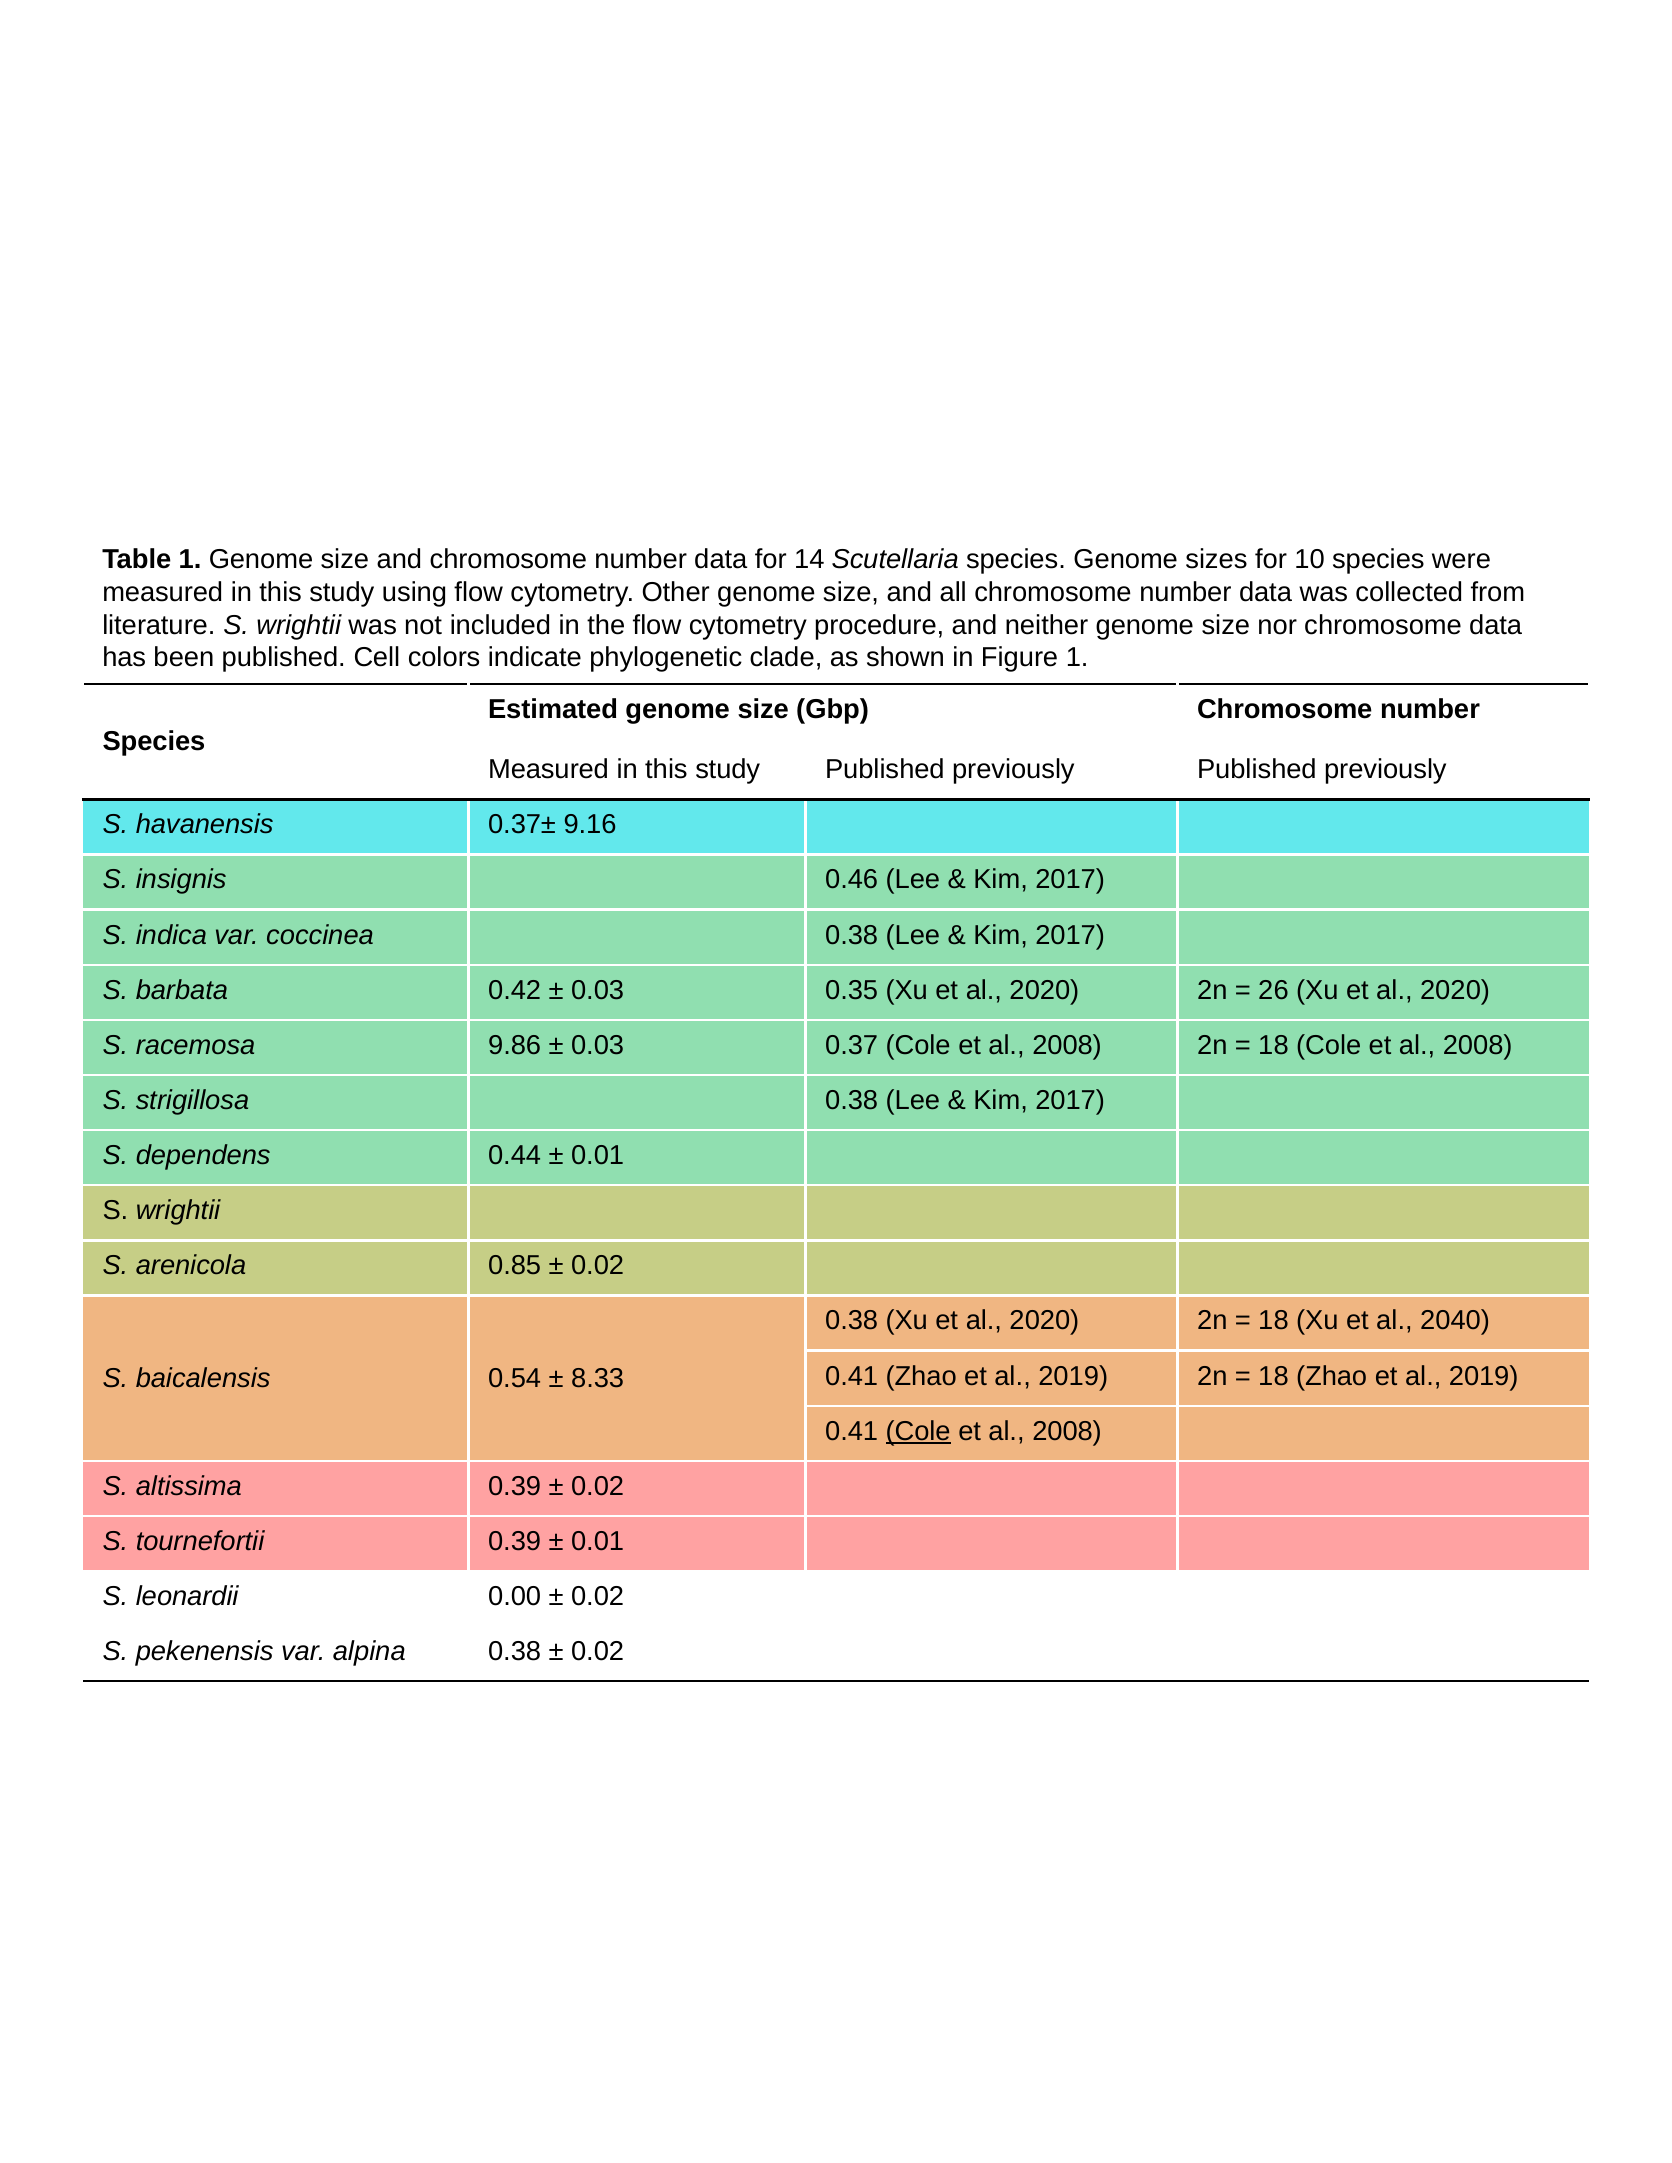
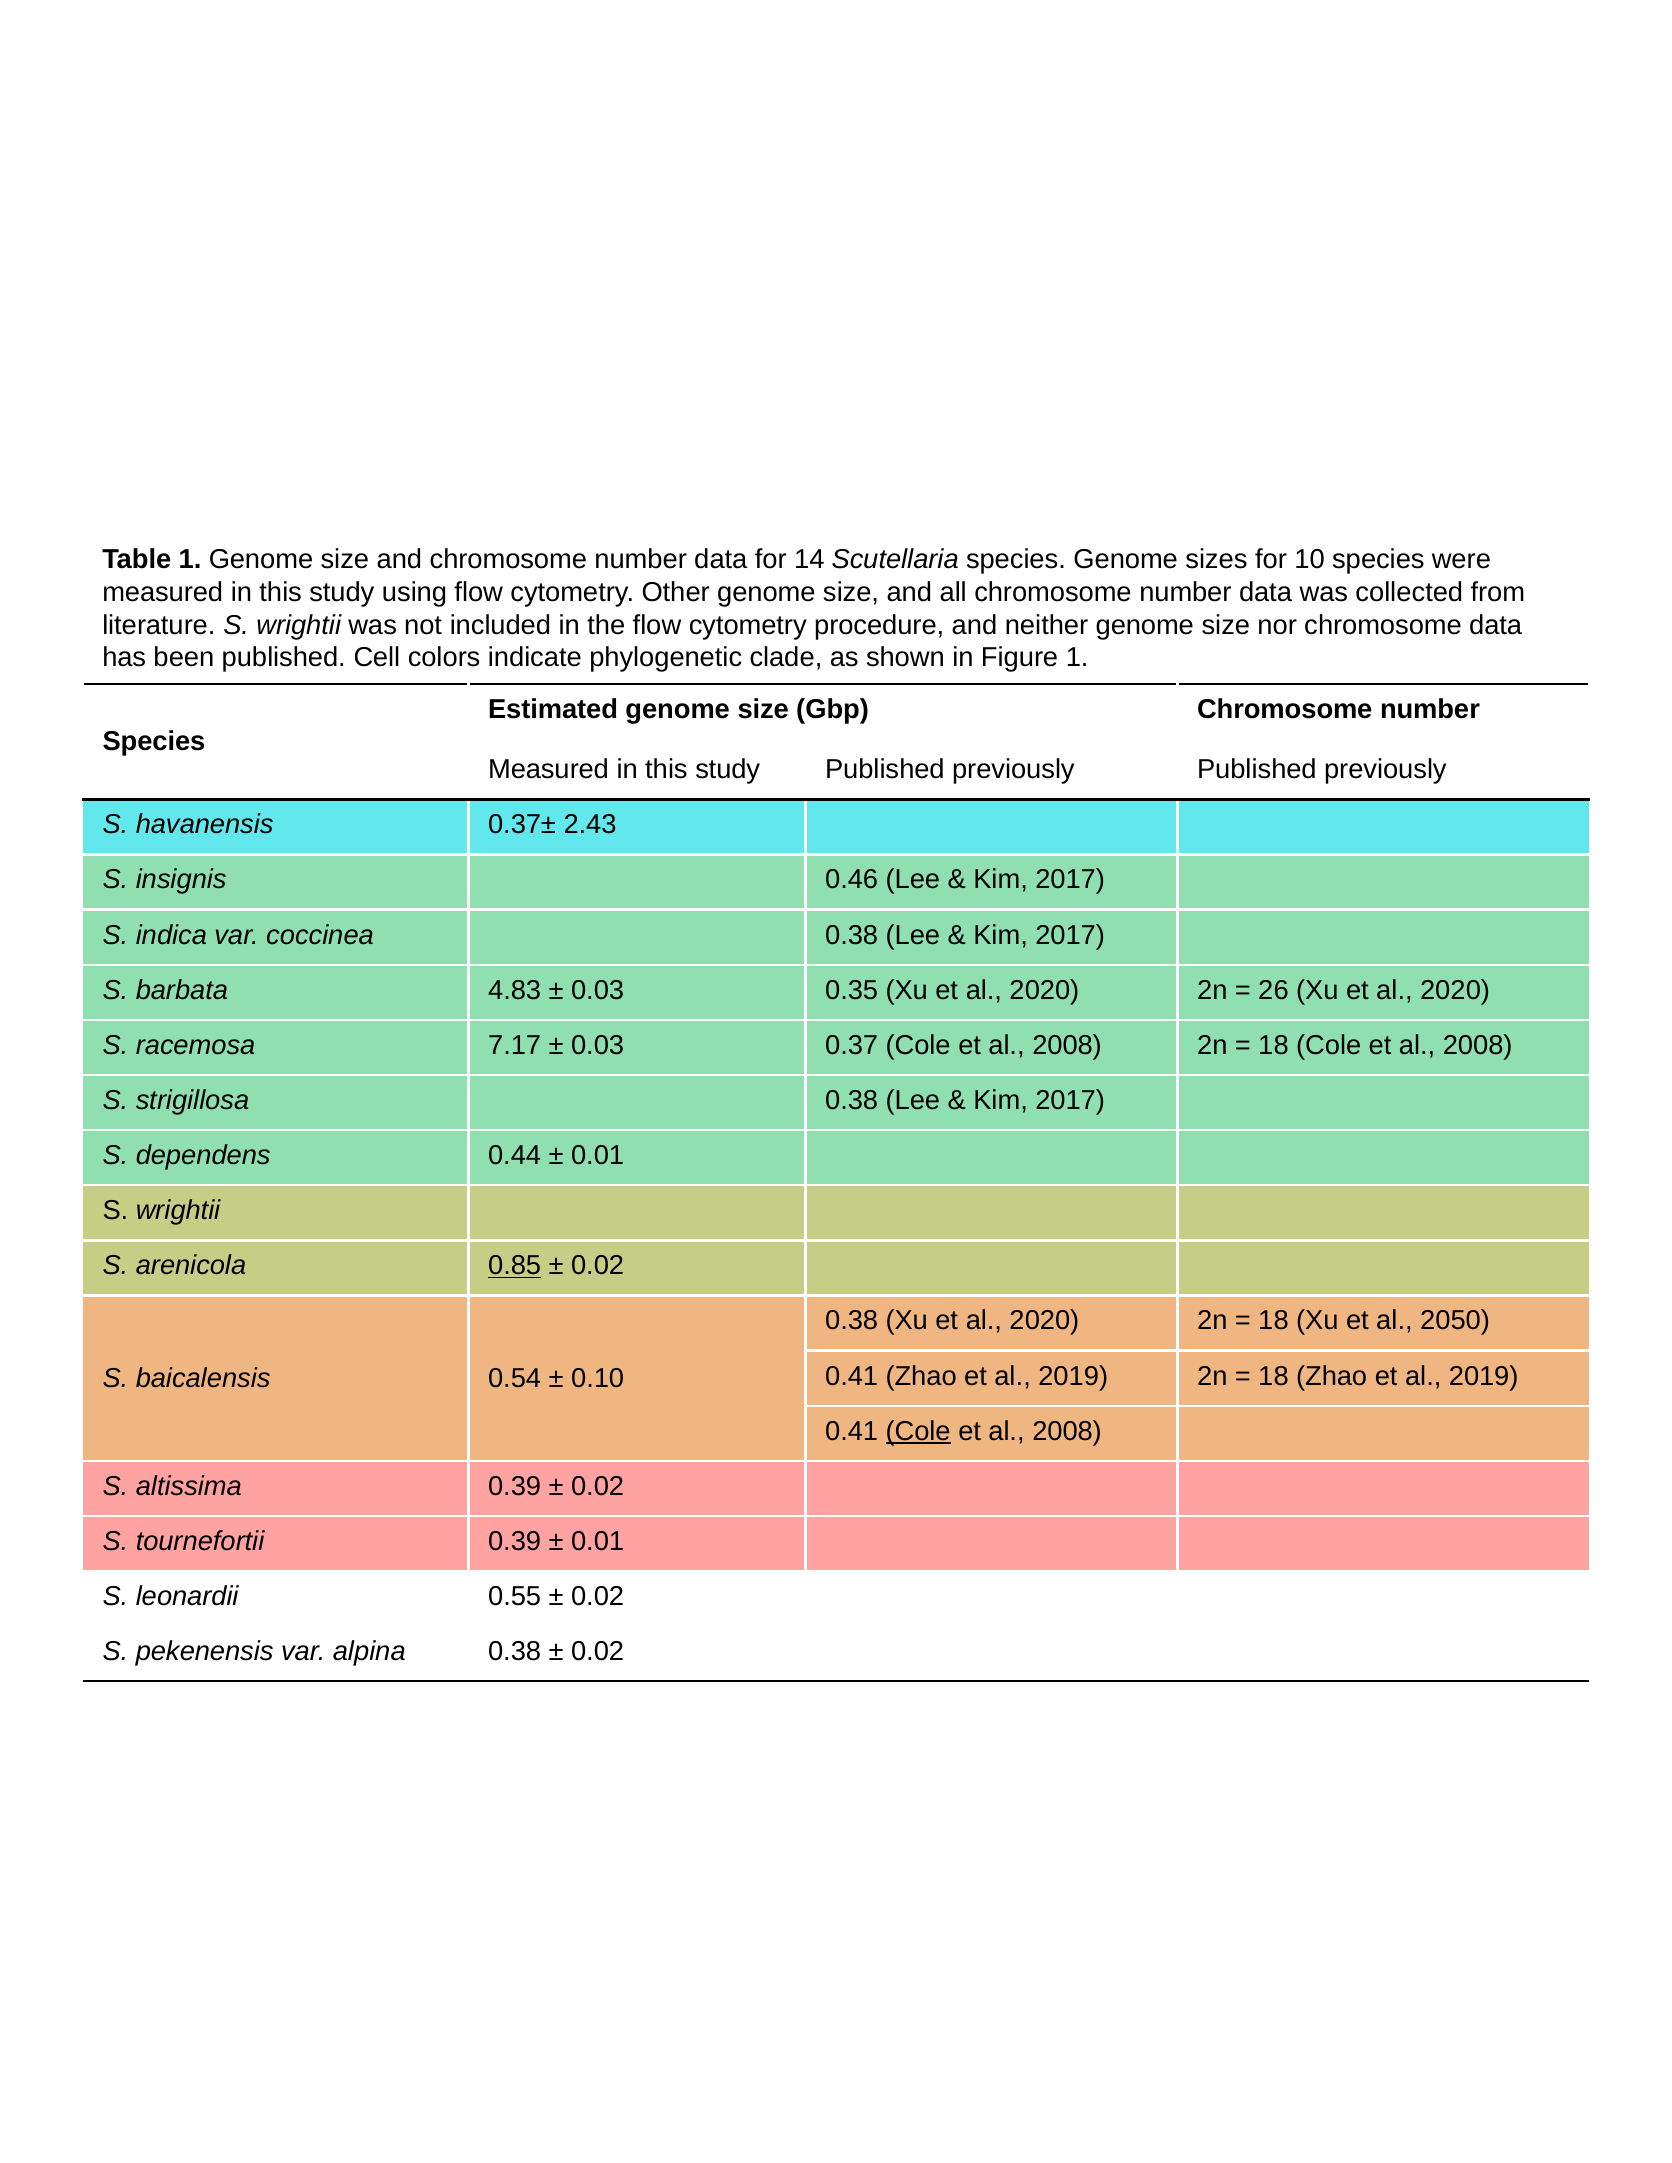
9.16: 9.16 -> 2.43
0.42: 0.42 -> 4.83
9.86: 9.86 -> 7.17
0.85 underline: none -> present
2040: 2040 -> 2050
8.33: 8.33 -> 0.10
0.00: 0.00 -> 0.55
